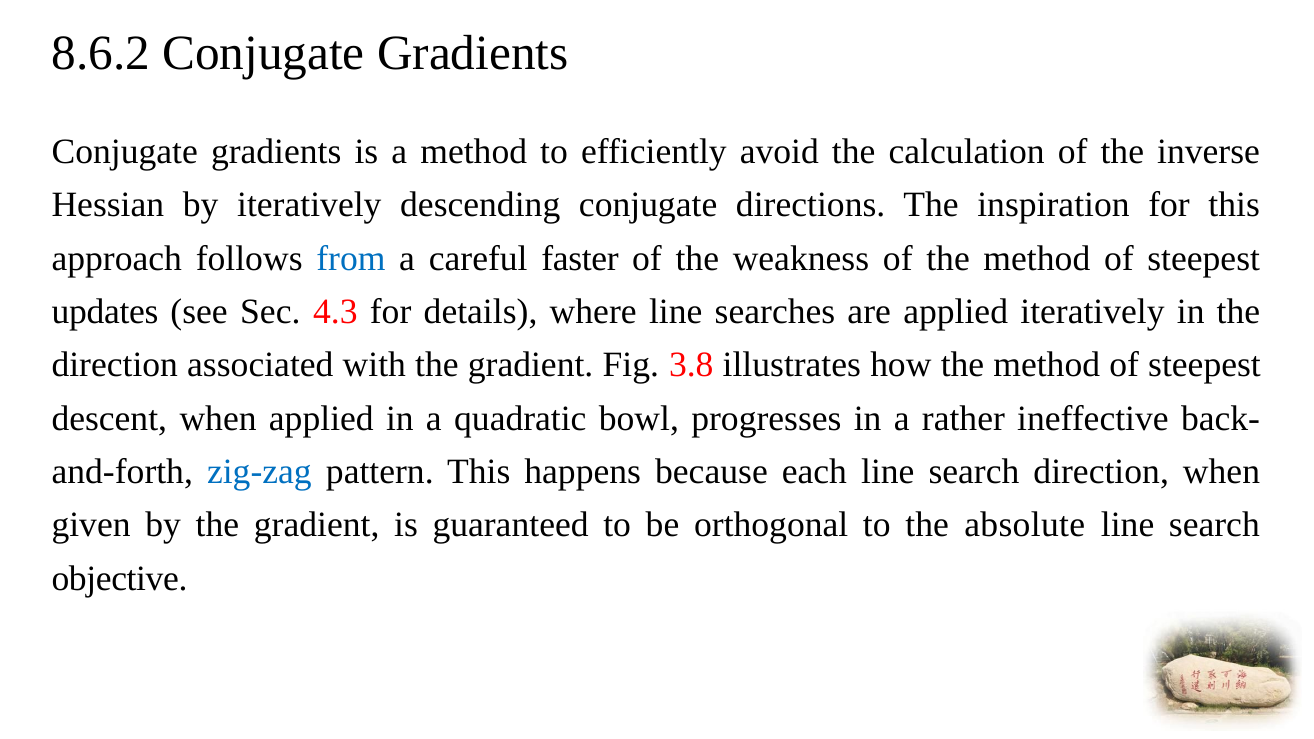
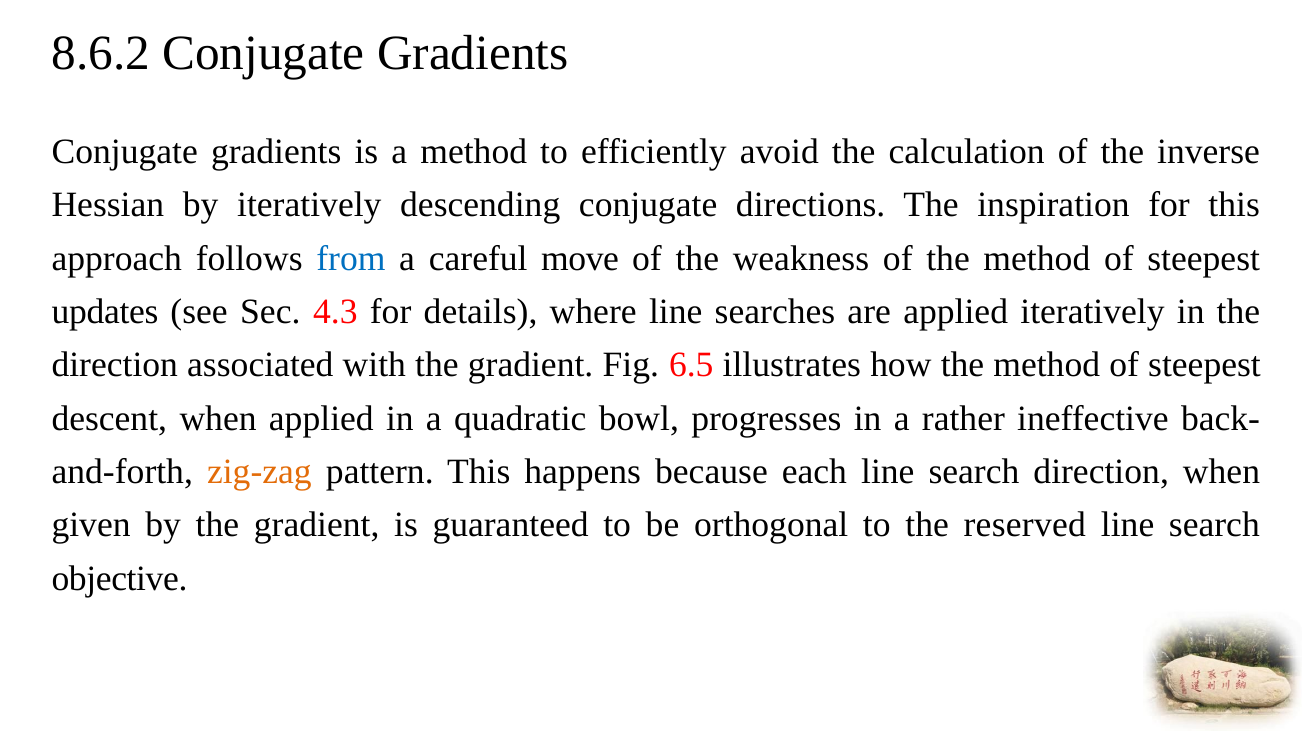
faster: faster -> move
3.8: 3.8 -> 6.5
zig-zag colour: blue -> orange
absolute: absolute -> reserved
